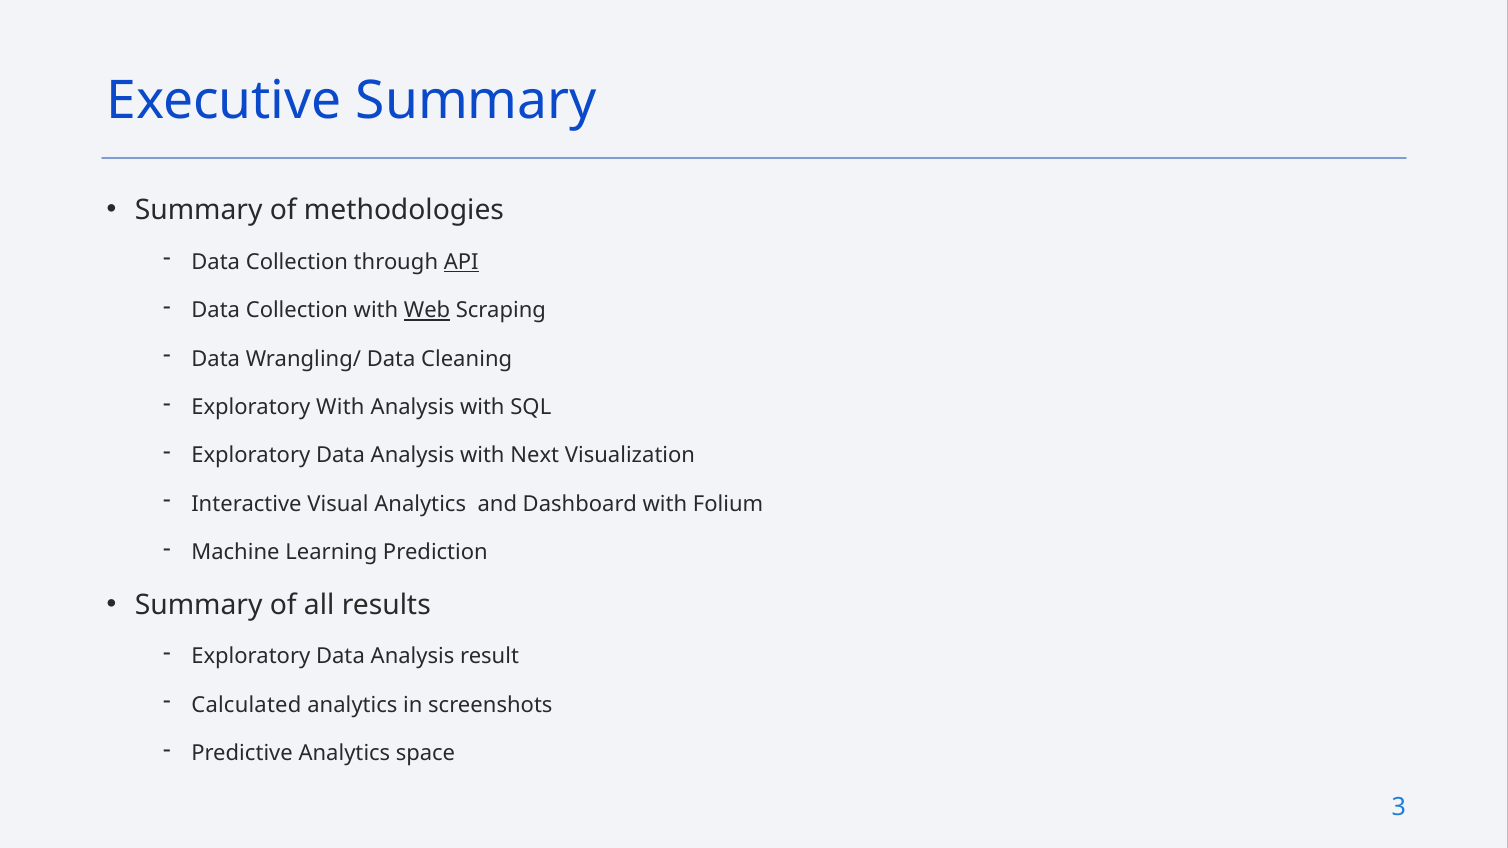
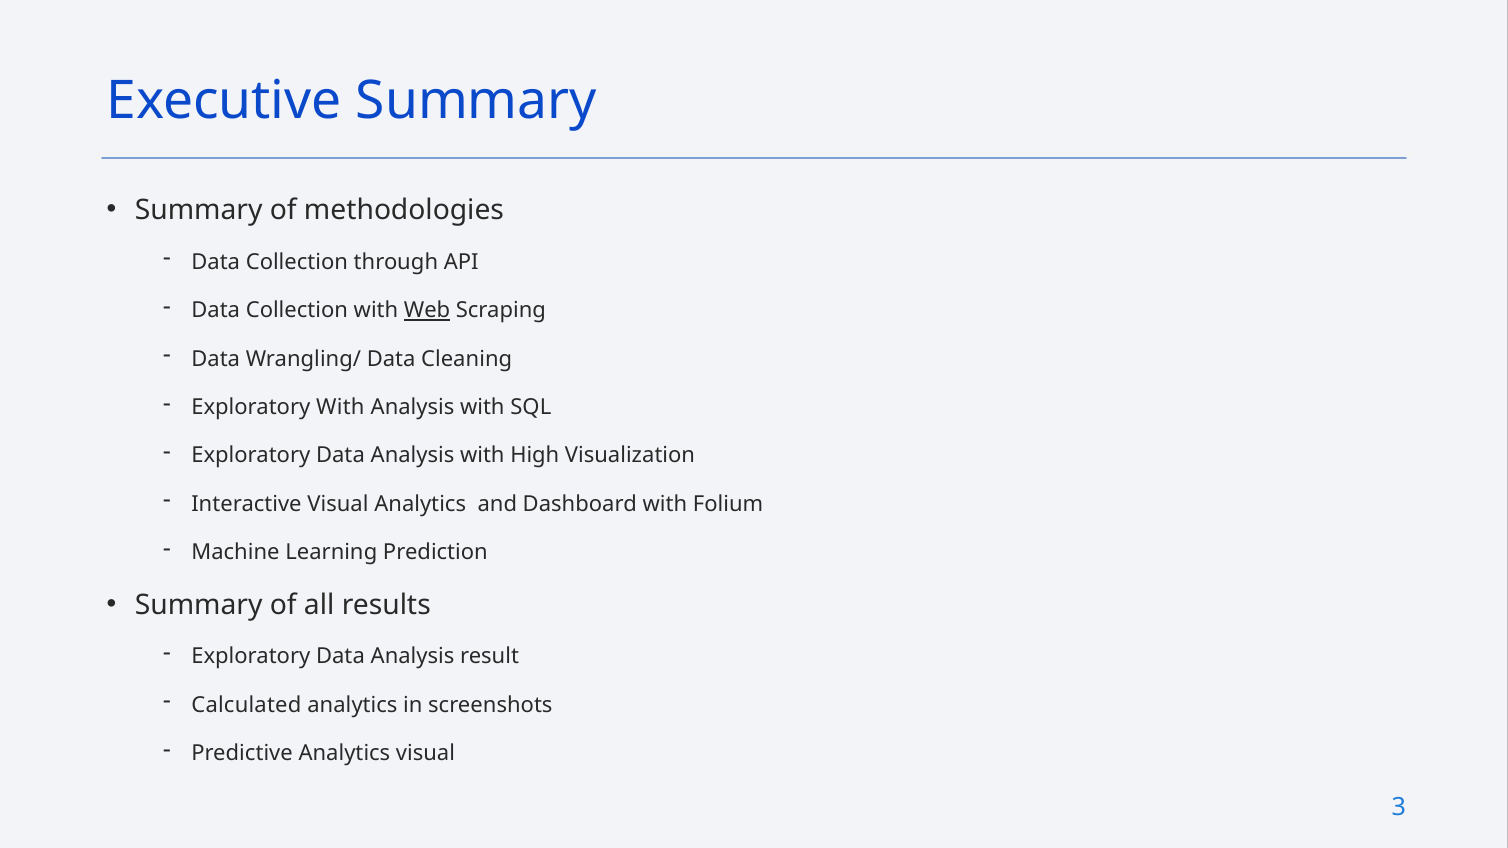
API underline: present -> none
Next: Next -> High
Analytics space: space -> visual
